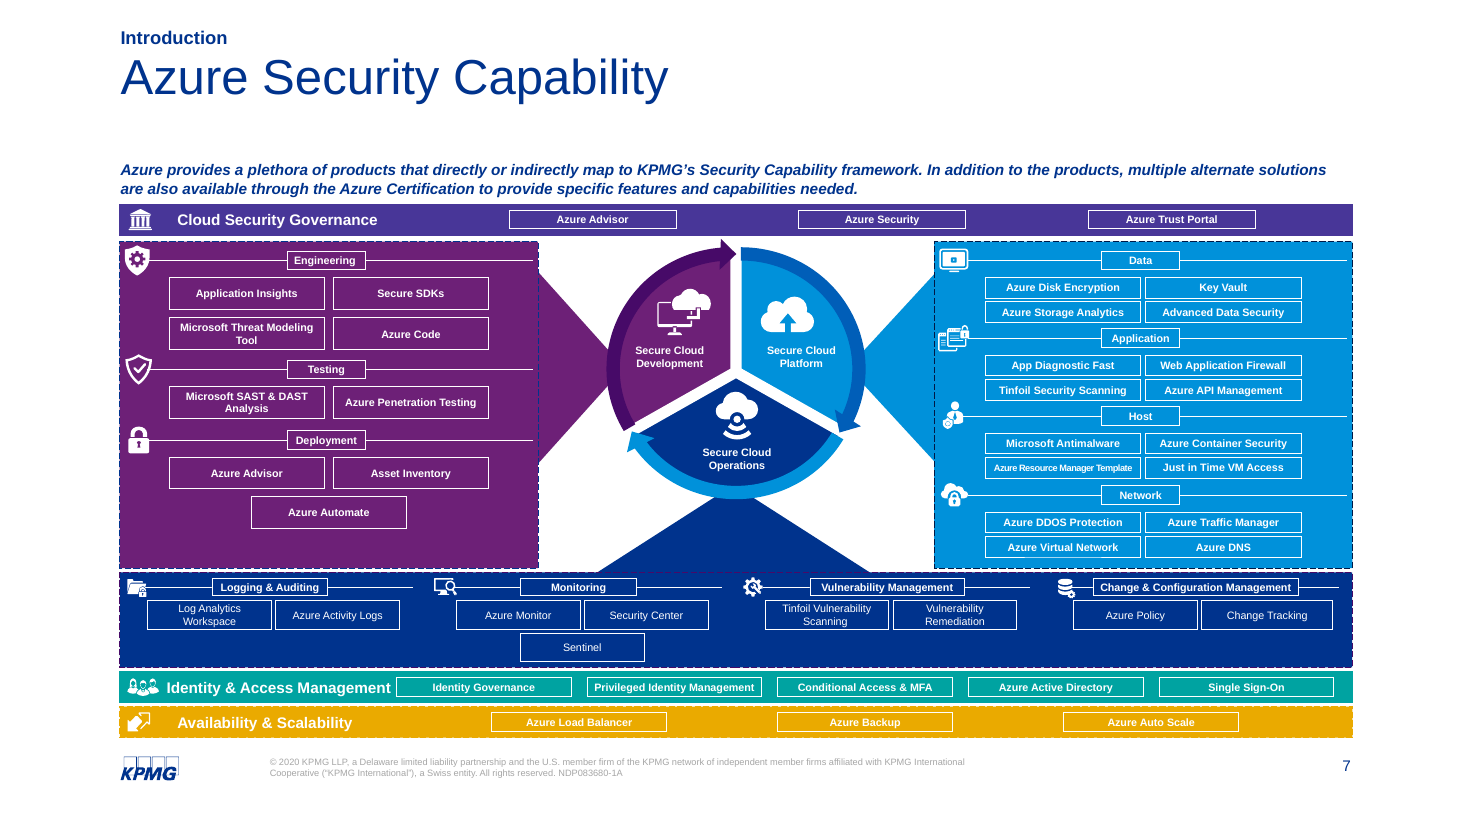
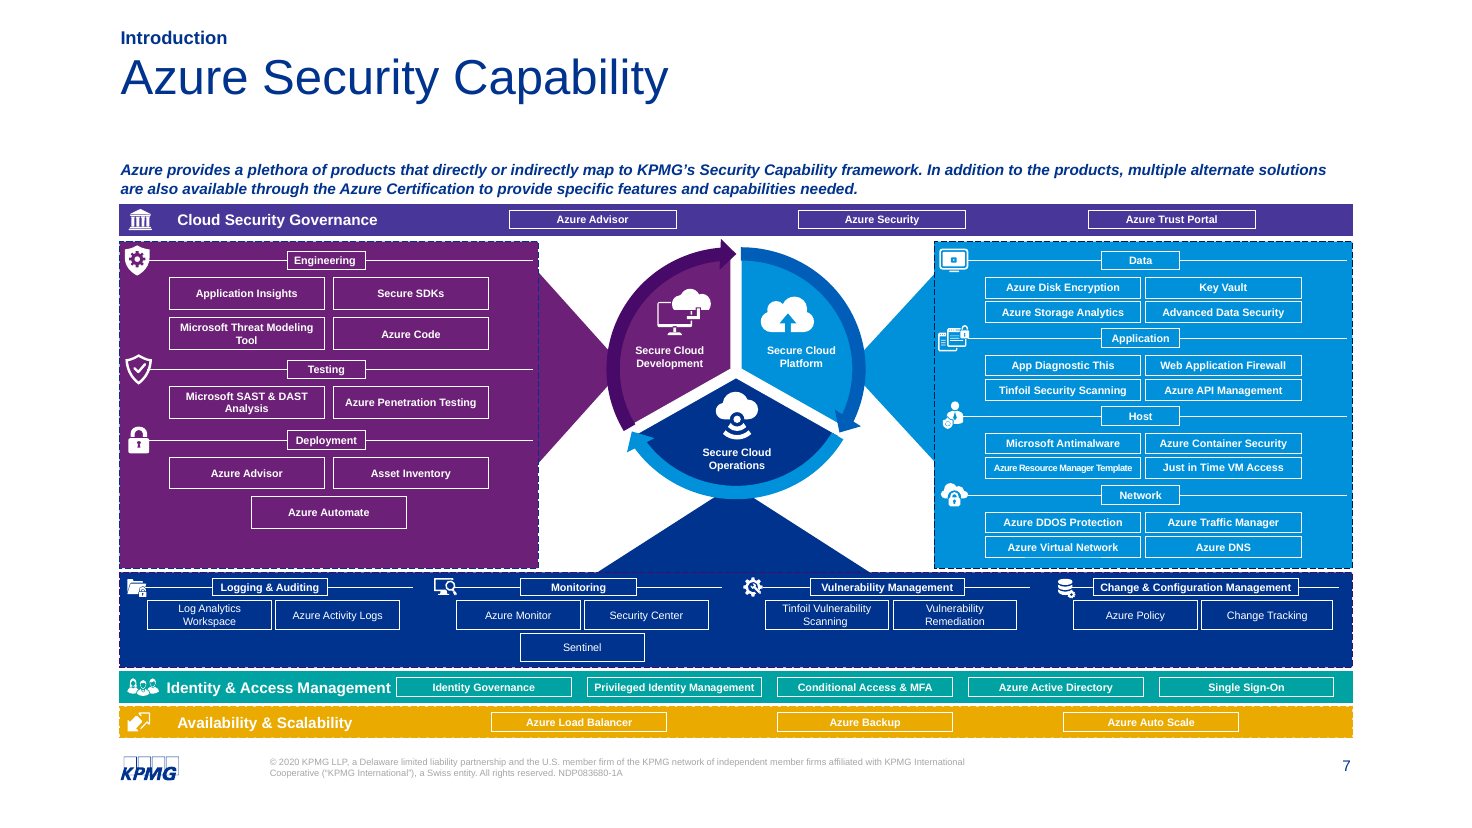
Fast: Fast -> This
